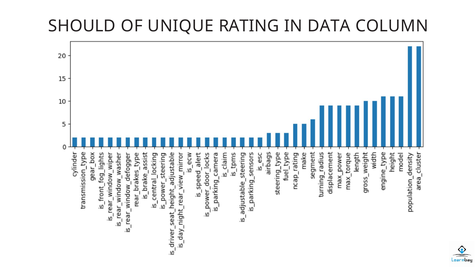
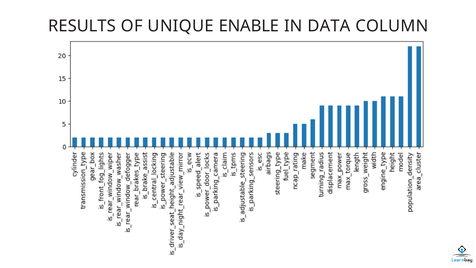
SHOULD: SHOULD -> RESULTS
RATING: RATING -> ENABLE
